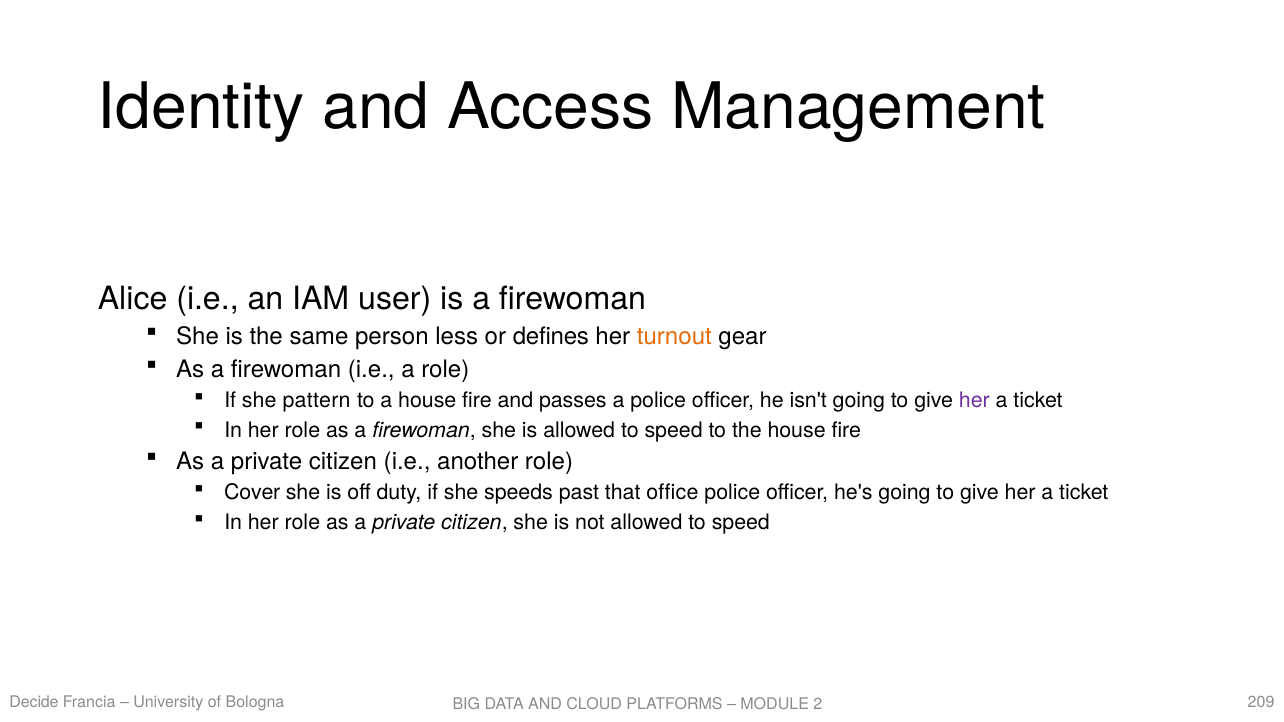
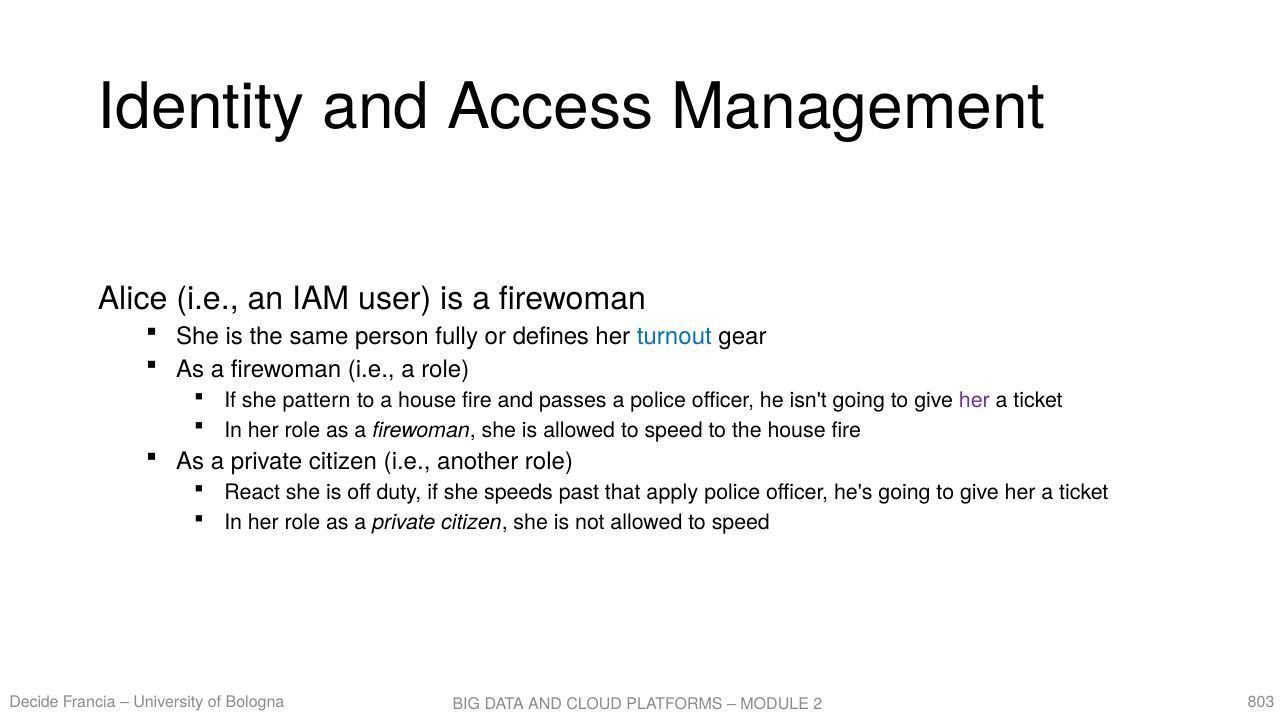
less: less -> fully
turnout colour: orange -> blue
Cover: Cover -> React
office: office -> apply
209: 209 -> 803
